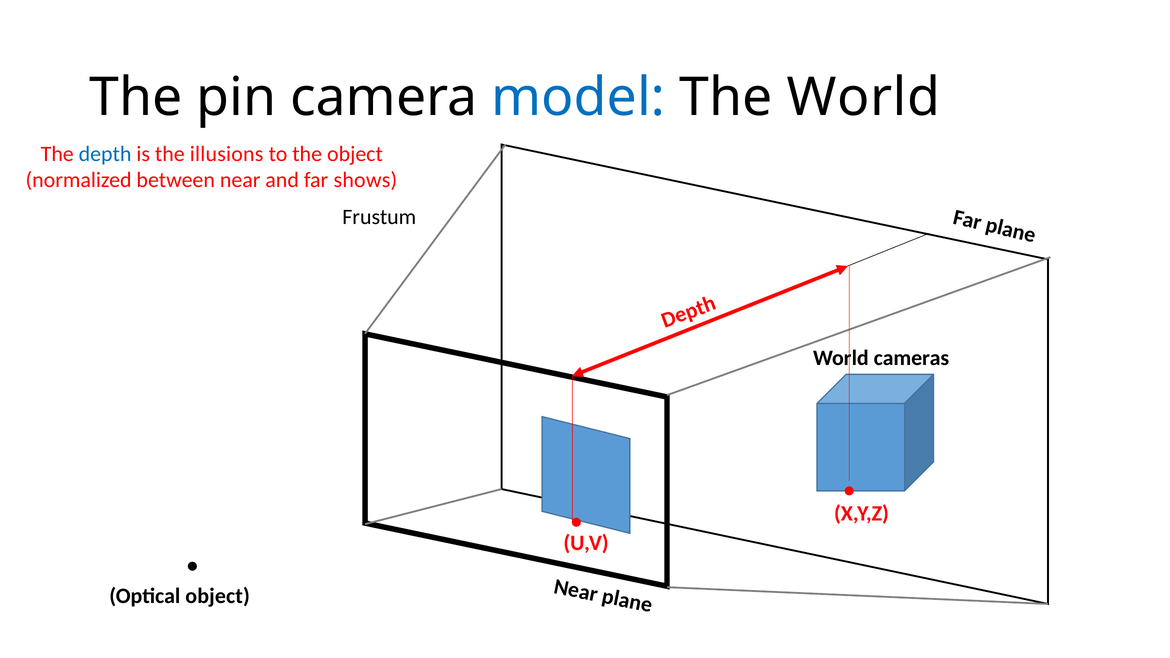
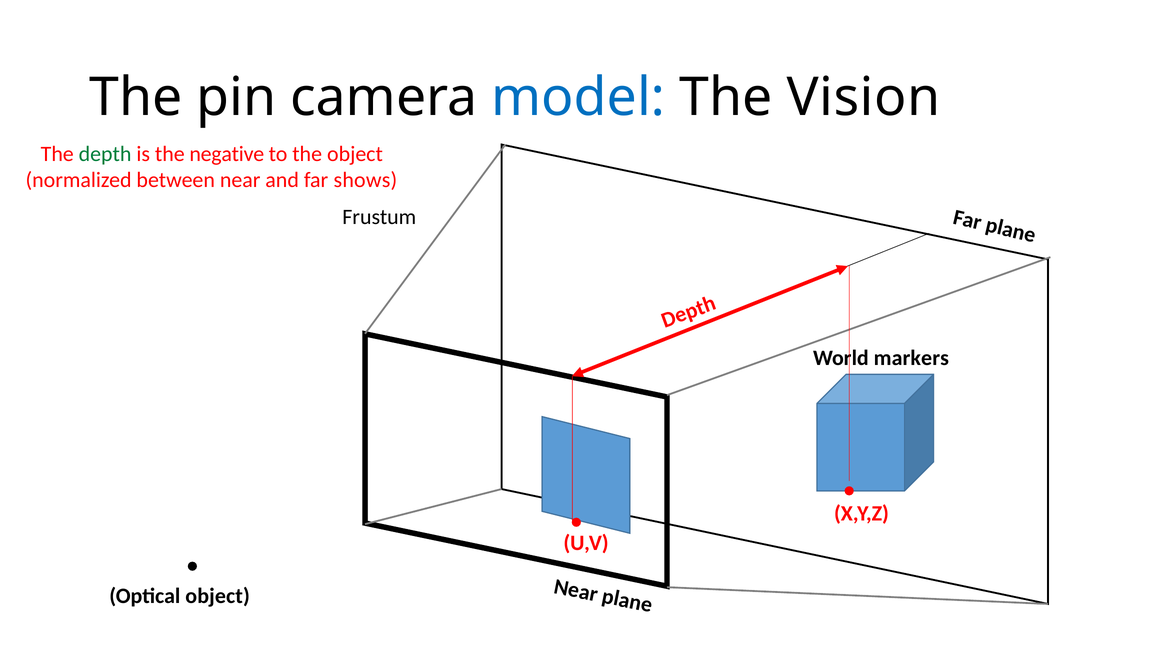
The World: World -> Vision
depth colour: blue -> green
illusions: illusions -> negative
cameras: cameras -> markers
